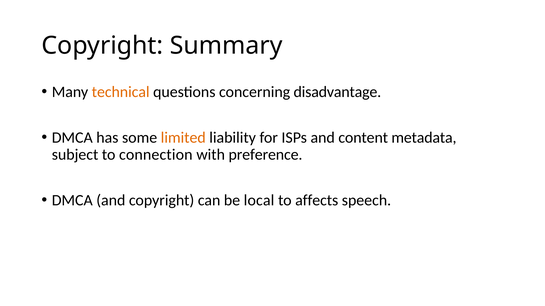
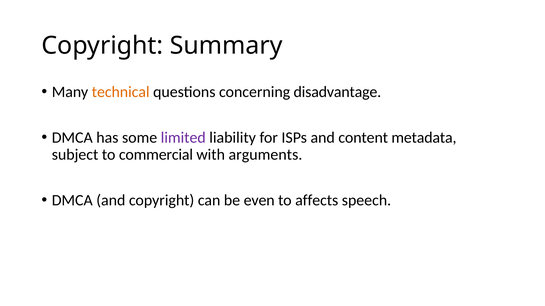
limited colour: orange -> purple
connection: connection -> commercial
preference: preference -> arguments
local: local -> even
